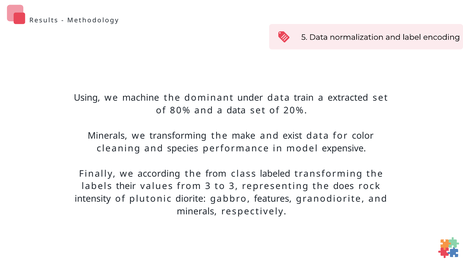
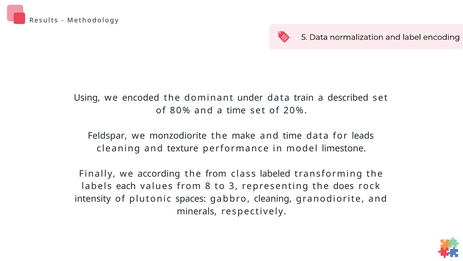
machine: machine -> encoded
extracted: extracted -> described
a data: data -> time
Minerals at (107, 136): Minerals -> Feldspar
we transforming: transforming -> monzodiorite
and exist: exist -> time
color: color -> leads
species: species -> texture
expensive: expensive -> limestone
their: their -> each
from 3: 3 -> 8
diorite: diorite -> spaces
gabbro features: features -> cleaning
